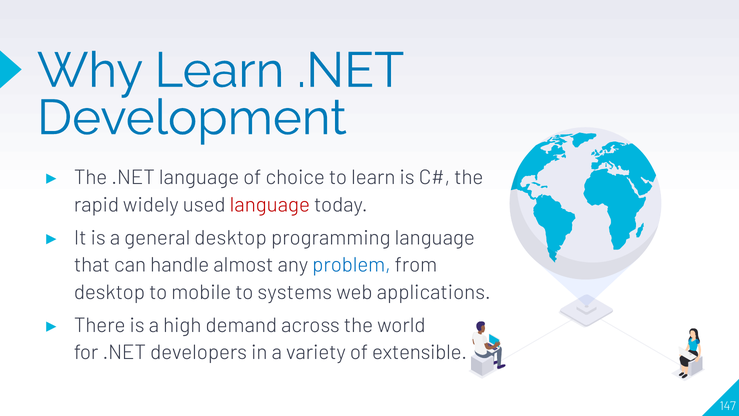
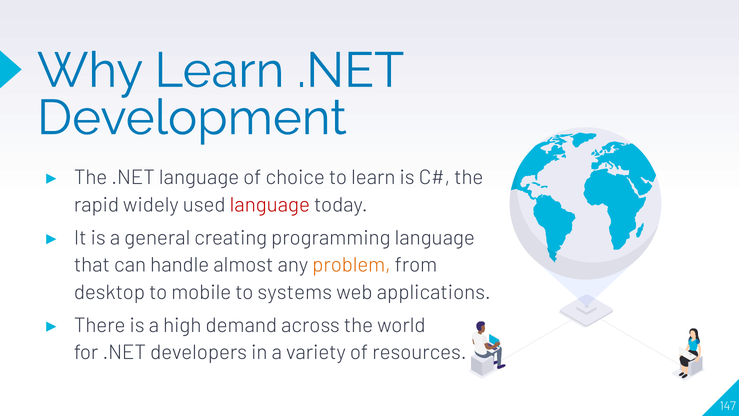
general desktop: desktop -> creating
problem colour: blue -> orange
extensible: extensible -> resources
